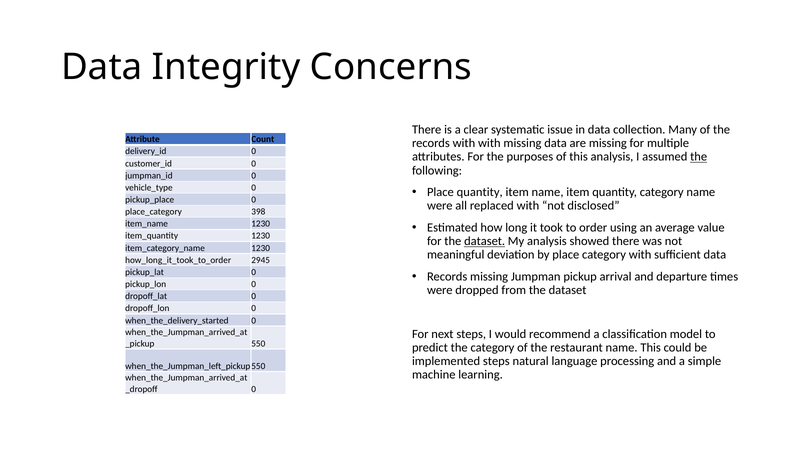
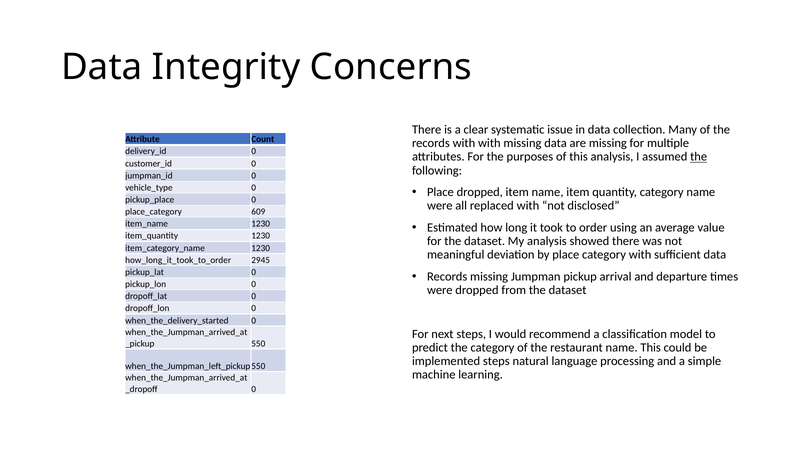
Place quantity: quantity -> dropped
398: 398 -> 609
dataset at (485, 241) underline: present -> none
